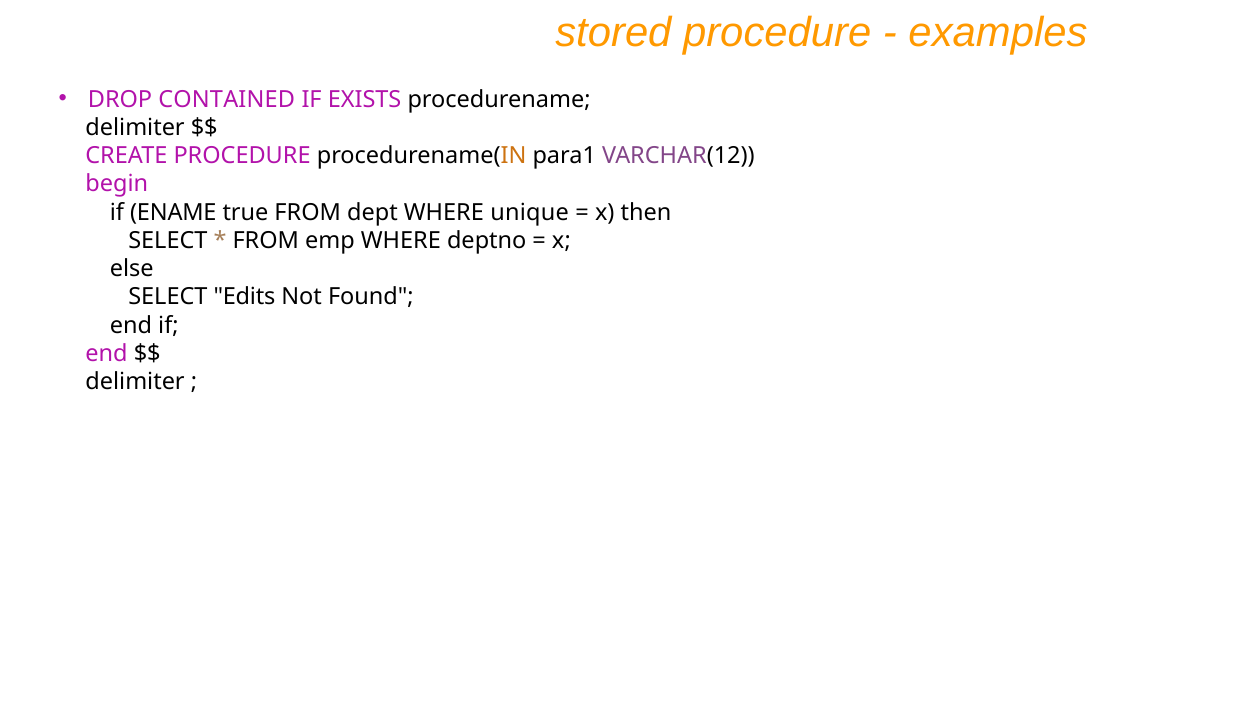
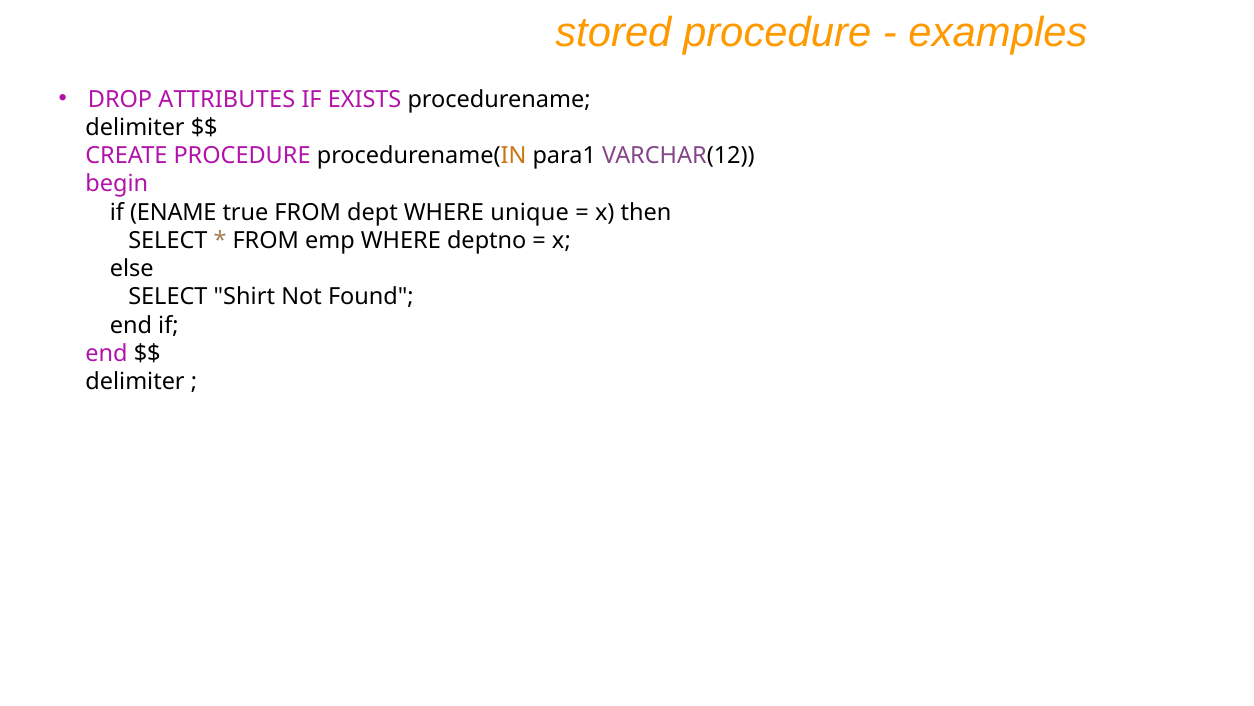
CONTAINED: CONTAINED -> ATTRIBUTES
Edits: Edits -> Shirt
